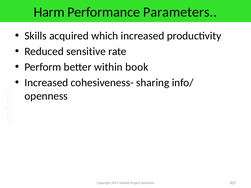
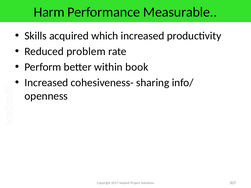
Parameters: Parameters -> Measurable
sensitive: sensitive -> problem
